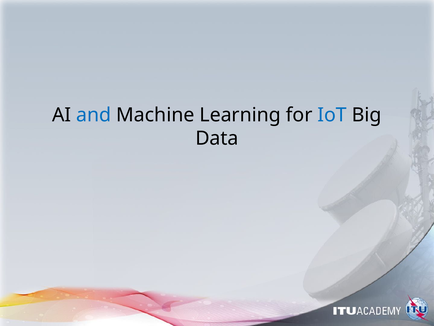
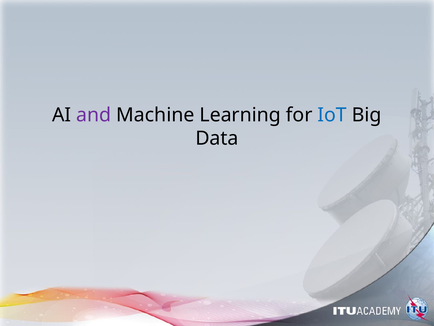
and colour: blue -> purple
